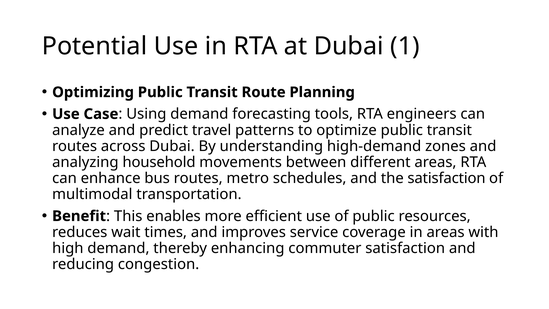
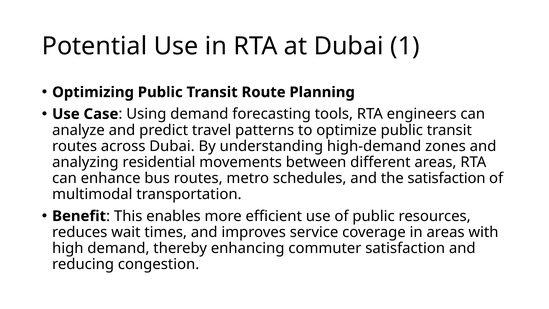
household: household -> residential
